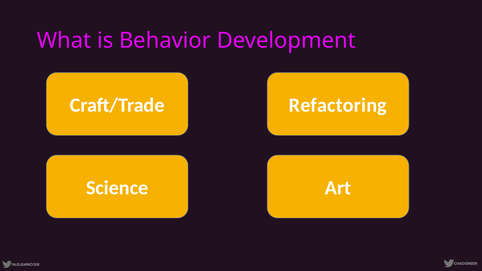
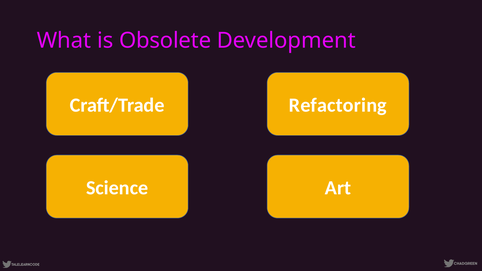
Behavior: Behavior -> Obsolete
